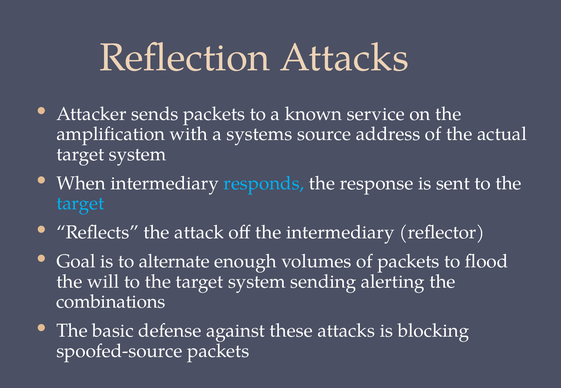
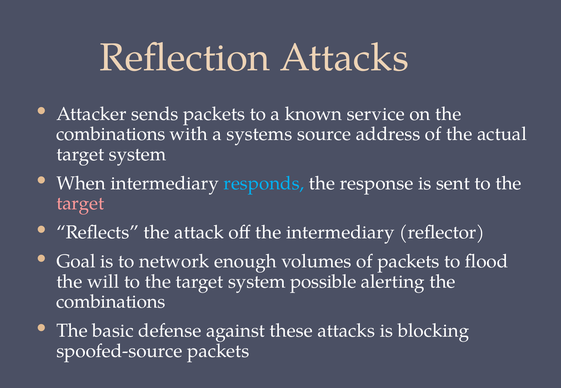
amplification at (111, 134): amplification -> combinations
target at (80, 204) colour: light blue -> pink
alternate: alternate -> network
sending: sending -> possible
